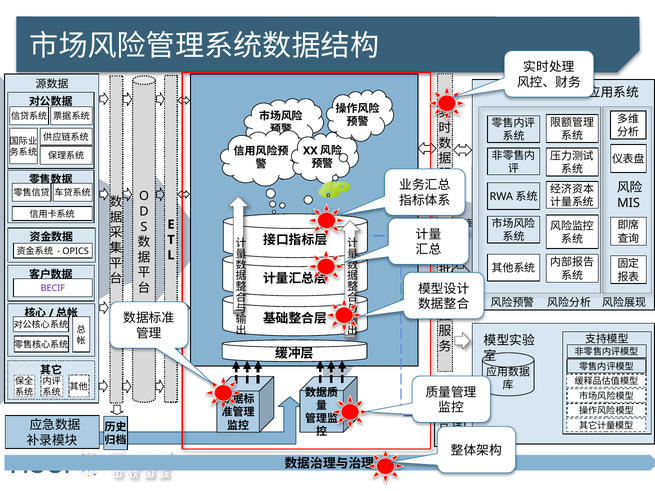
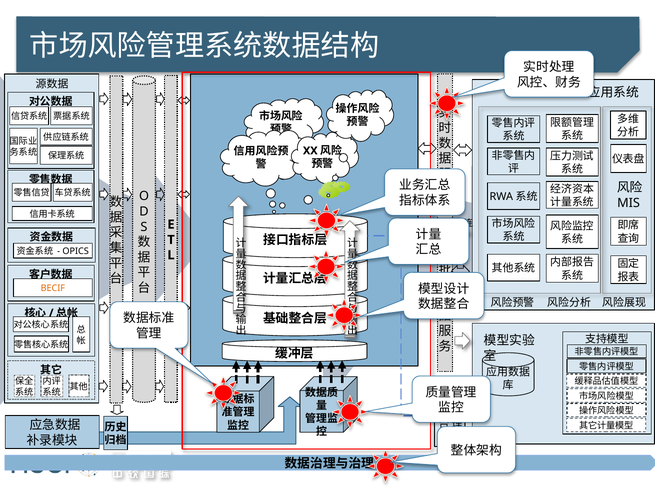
BECIF colour: purple -> orange
